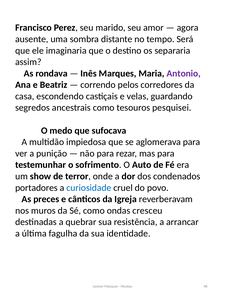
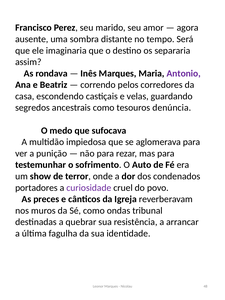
pesquisei: pesquisei -> denúncia
curiosidade colour: blue -> purple
cresceu: cresceu -> tribunal
